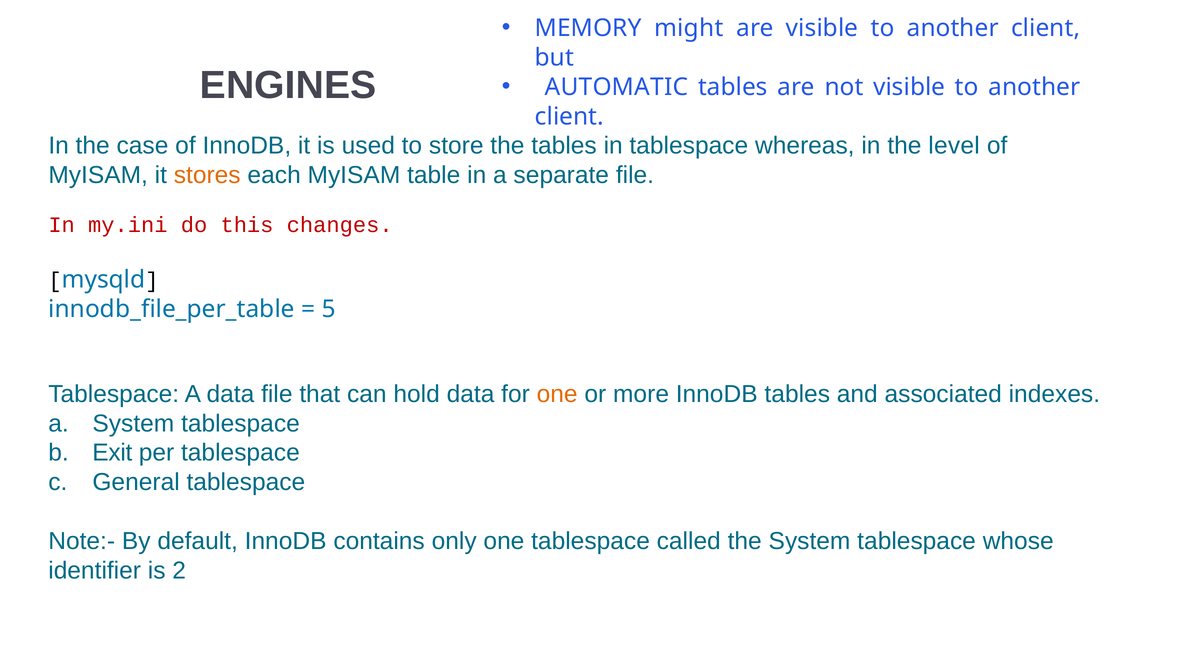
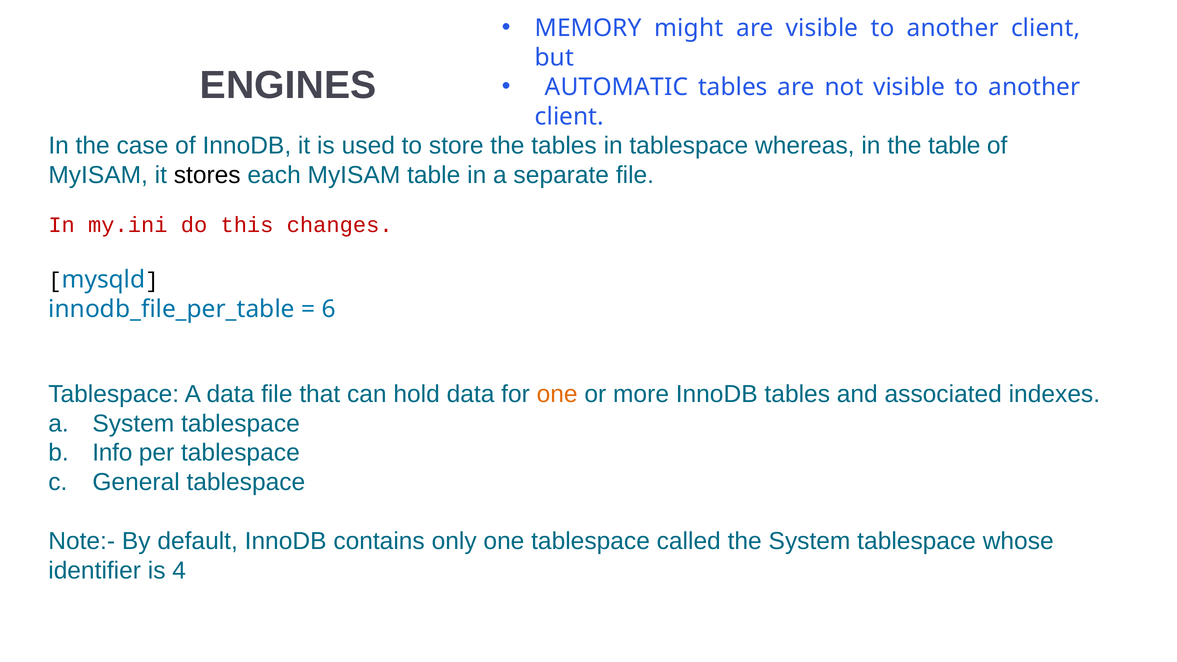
the level: level -> table
stores colour: orange -> black
5: 5 -> 6
Exit: Exit -> Info
2: 2 -> 4
